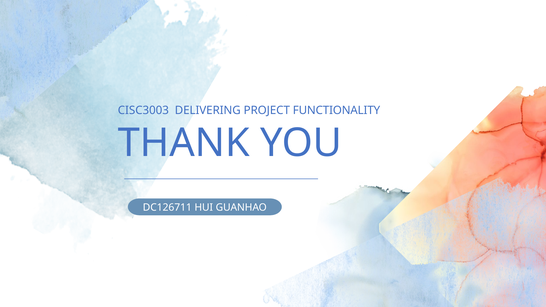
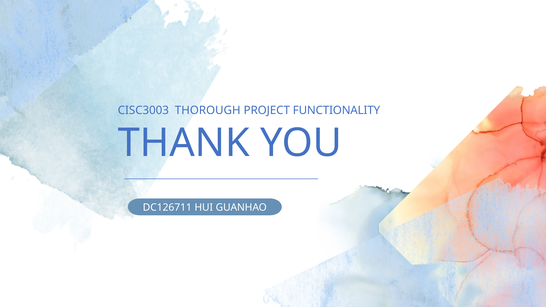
DELIVERING: DELIVERING -> THOROUGH
